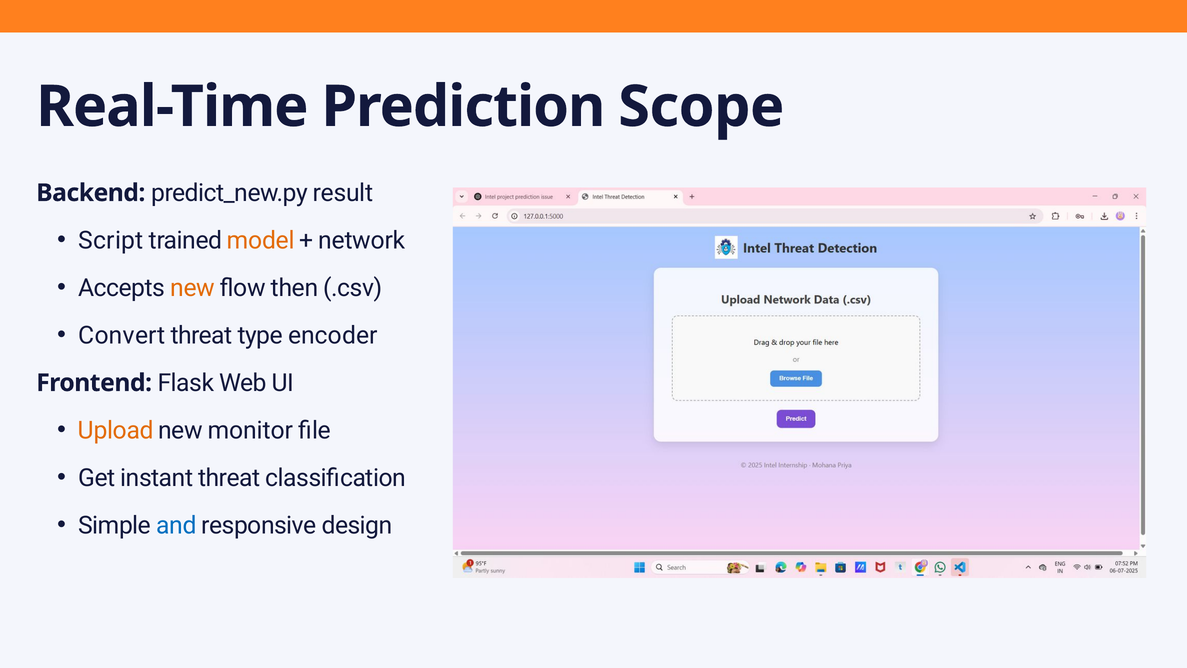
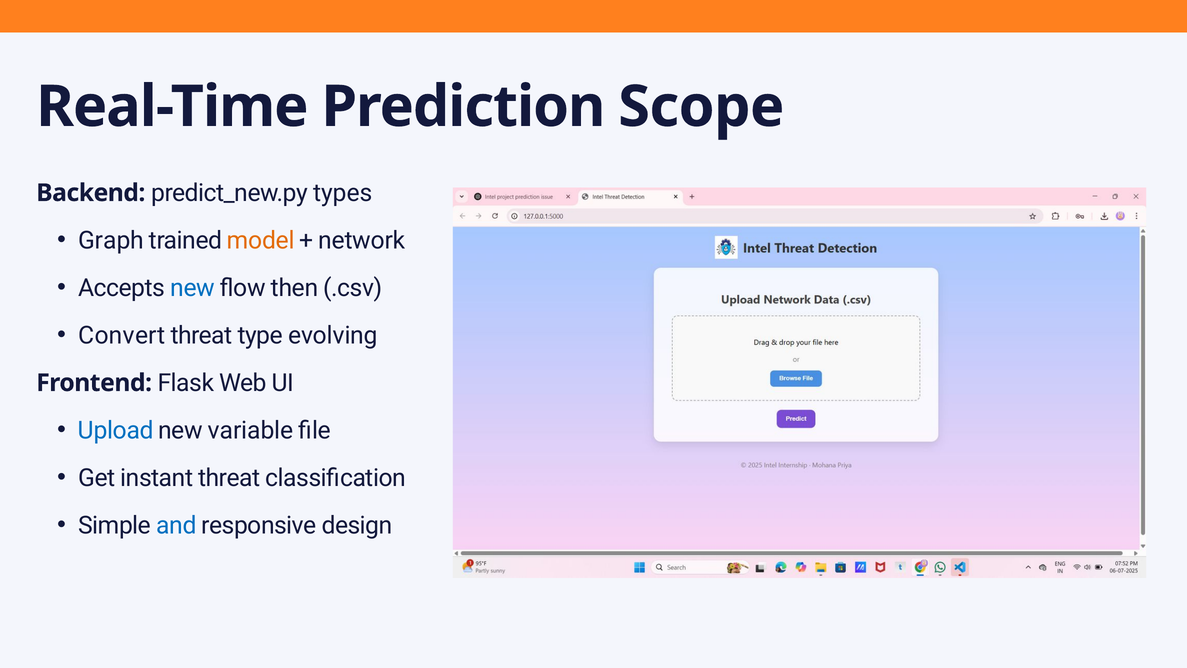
result: result -> types
Script: Script -> Graph
new at (193, 288) colour: orange -> blue
encoder: encoder -> evolving
Upload colour: orange -> blue
monitor: monitor -> variable
